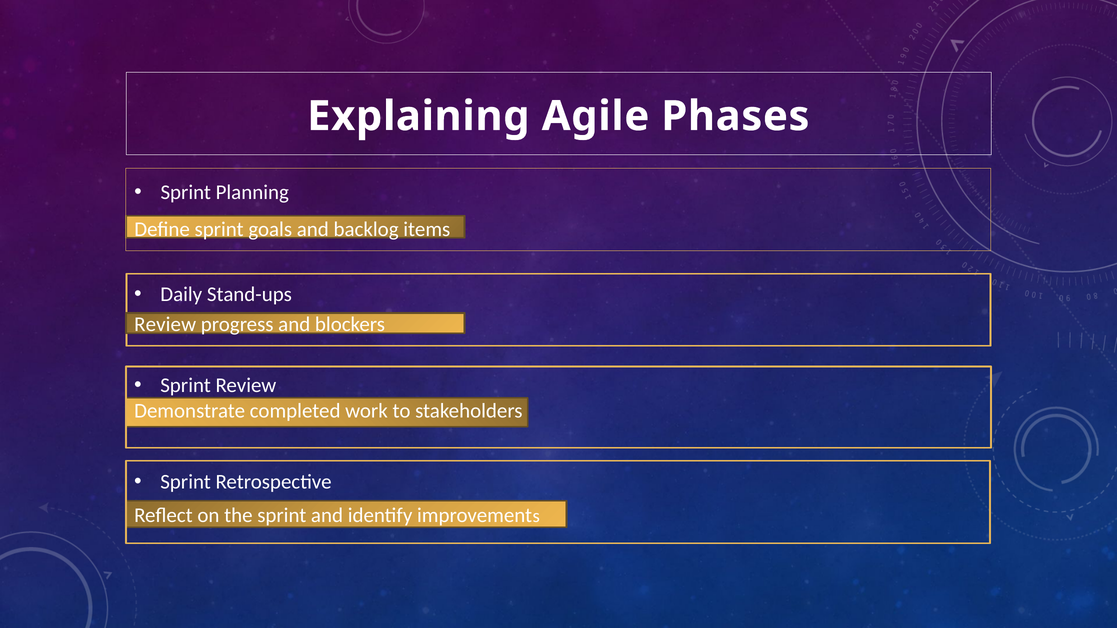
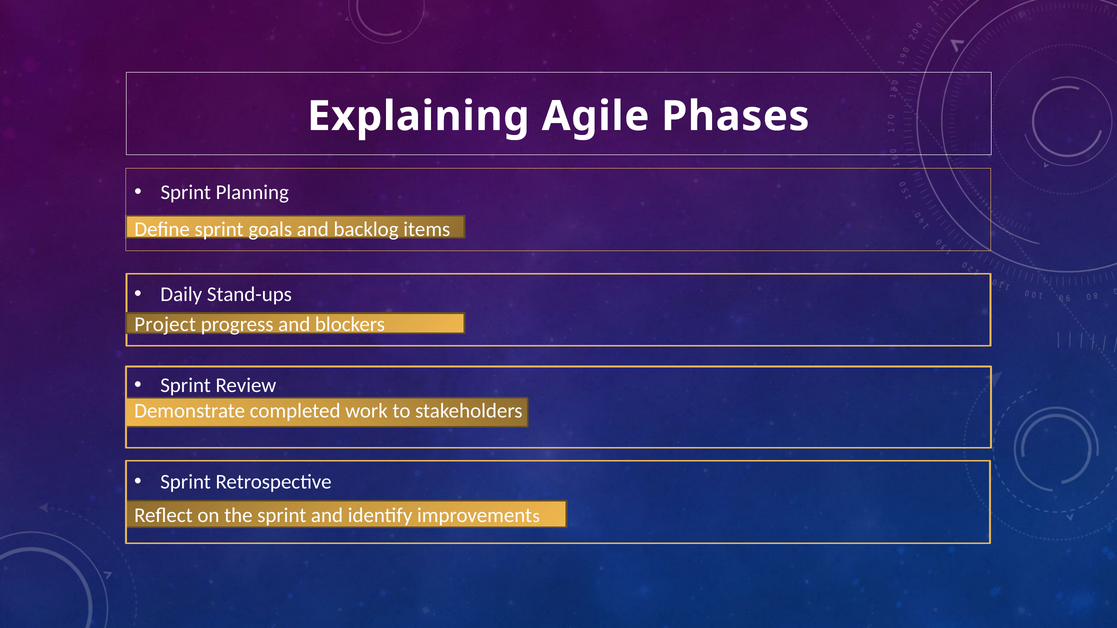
Review at (165, 325): Review -> Project
